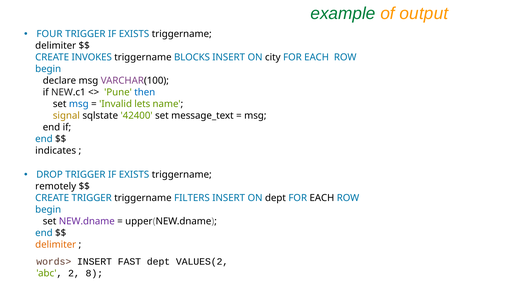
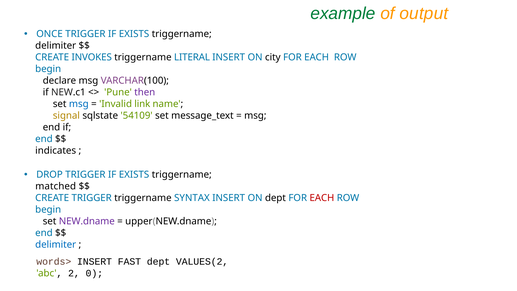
FOUR: FOUR -> ONCE
BLOCKS: BLOCKS -> LITERAL
then colour: blue -> purple
lets: lets -> link
42400: 42400 -> 54109
remotely: remotely -> matched
FILTERS: FILTERS -> SYNTAX
EACH at (322, 198) colour: black -> red
delimiter at (56, 244) colour: orange -> blue
8: 8 -> 0
